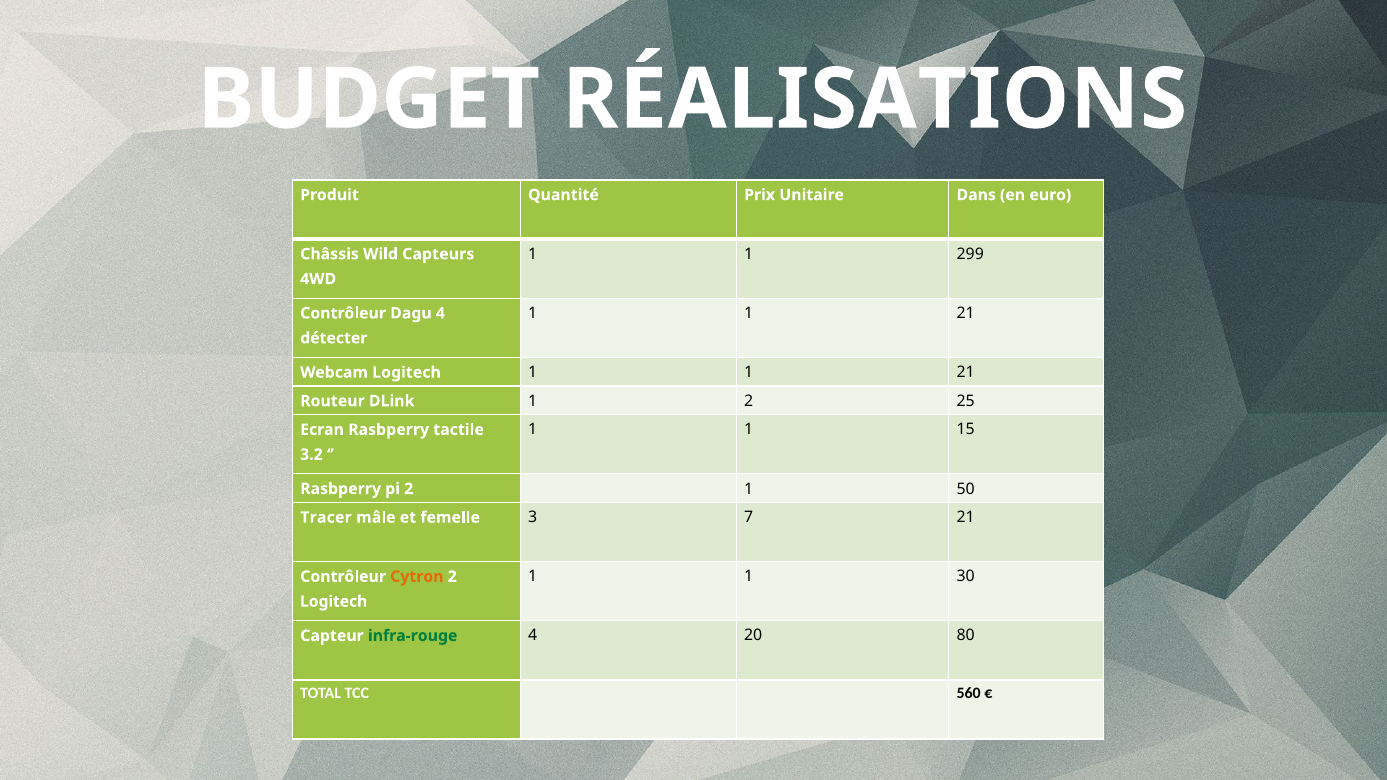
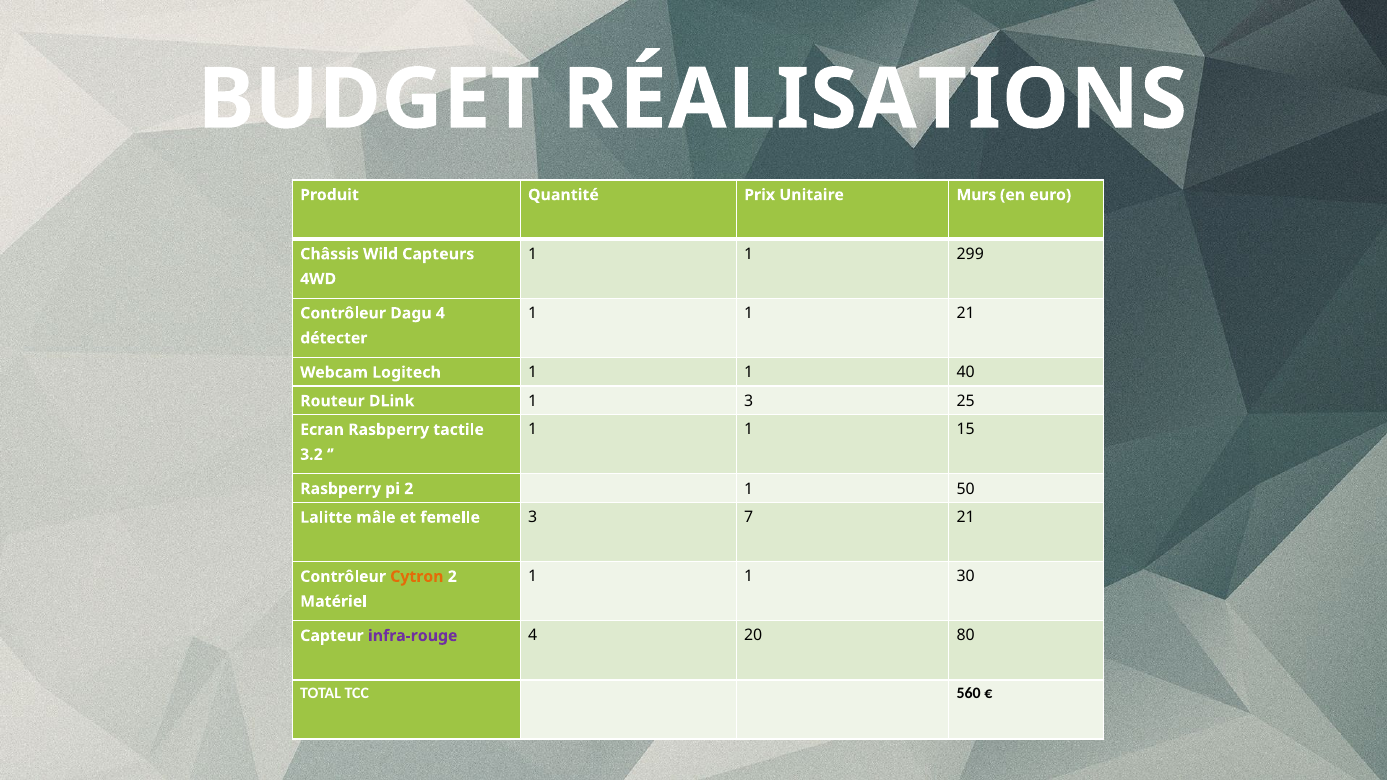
Dans: Dans -> Murs
Logitech 1 1 21: 21 -> 40
1 2: 2 -> 3
Tracer: Tracer -> Lalitte
Logitech at (334, 602): Logitech -> Matériel
infra-rouge colour: green -> purple
